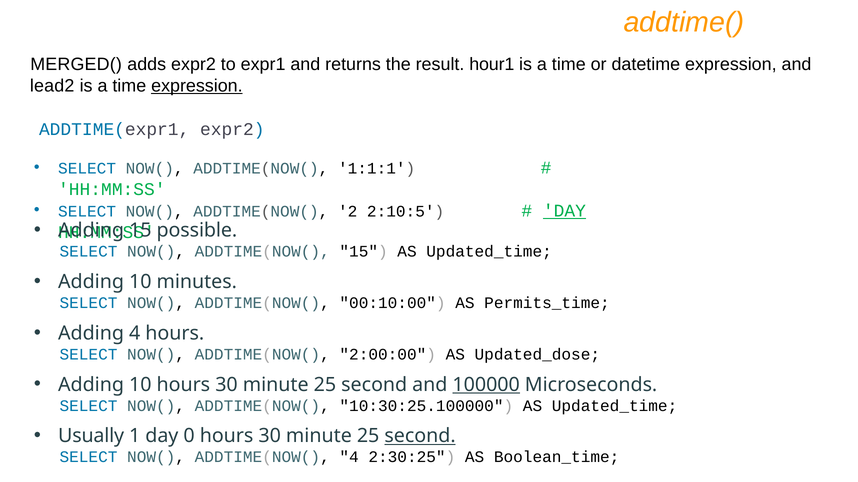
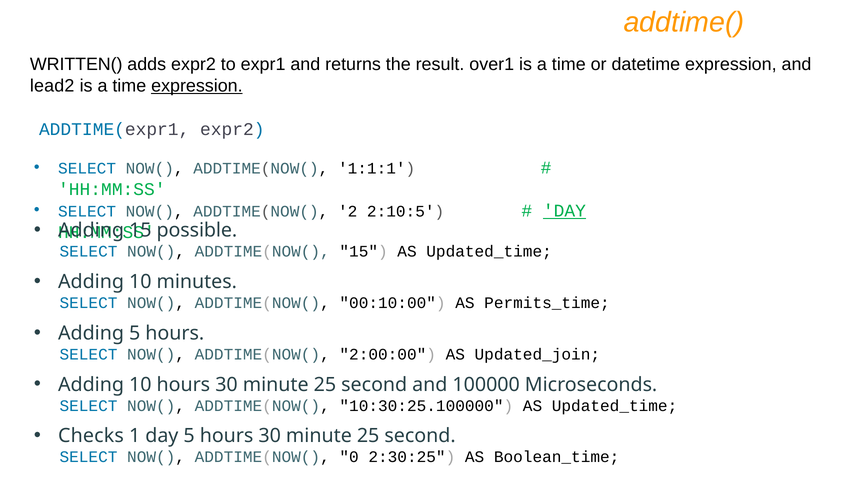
MERGED(: MERGED( -> WRITTEN(
hour1: hour1 -> over1
Adding 4: 4 -> 5
Updated_dose: Updated_dose -> Updated_join
100000 underline: present -> none
Usually: Usually -> Checks
day 0: 0 -> 5
second at (420, 437) underline: present -> none
ADDTIME(NOW( 4: 4 -> 0
